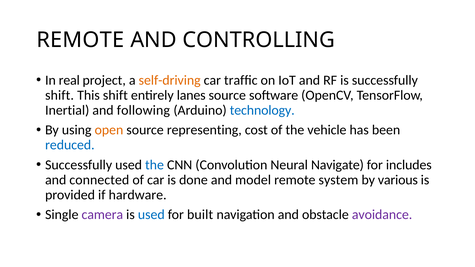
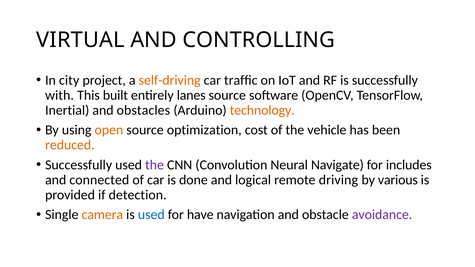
REMOTE at (80, 40): REMOTE -> VIRTUAL
real: real -> city
shift at (60, 95): shift -> with
This shift: shift -> built
following: following -> obstacles
technology colour: blue -> orange
representing: representing -> optimization
reduced colour: blue -> orange
the at (155, 165) colour: blue -> purple
model: model -> logical
system: system -> driving
hardware: hardware -> detection
camera colour: purple -> orange
built: built -> have
